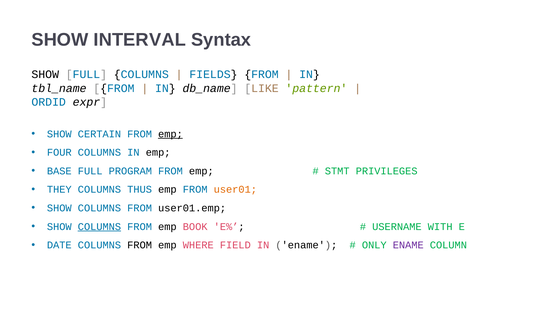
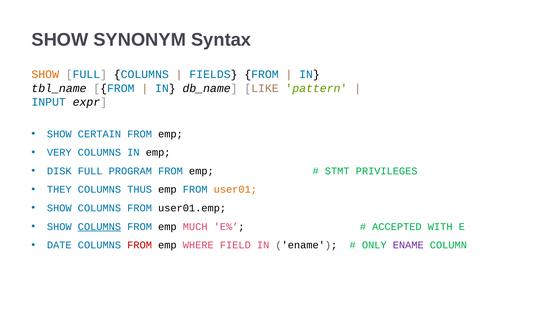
INTERVAL: INTERVAL -> SYNONYM
SHOW at (45, 74) colour: black -> orange
ORDID: ORDID -> INPUT
emp at (170, 134) underline: present -> none
FOUR: FOUR -> VERY
BASE: BASE -> DISK
BOOK: BOOK -> MUCH
USERNAME: USERNAME -> ACCEPTED
FROM at (140, 245) colour: black -> red
